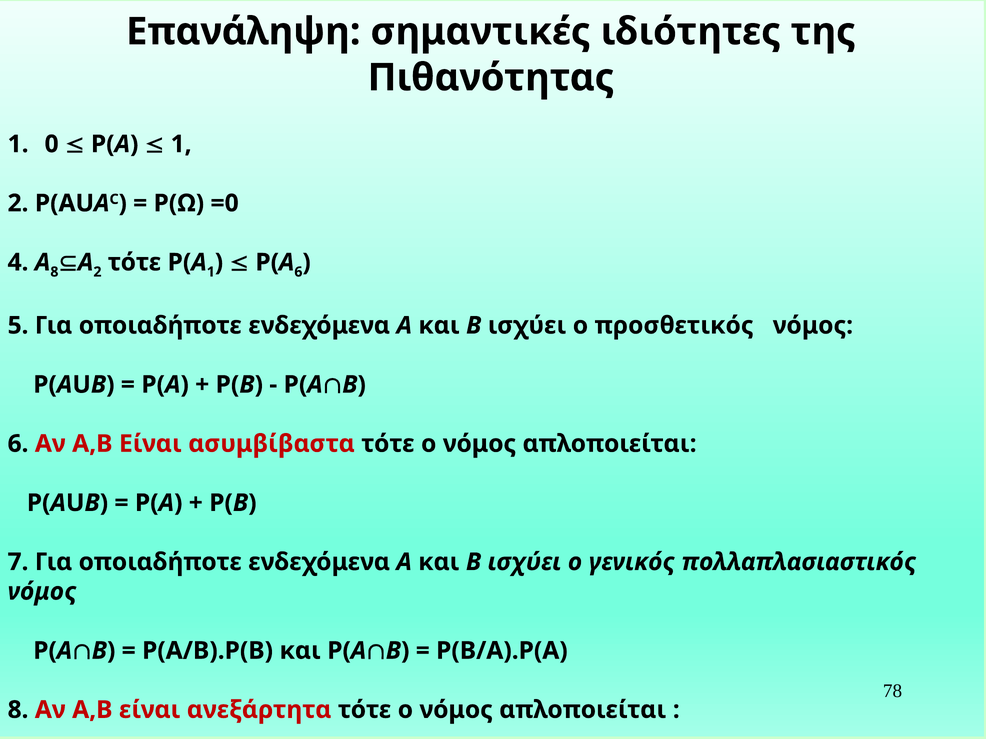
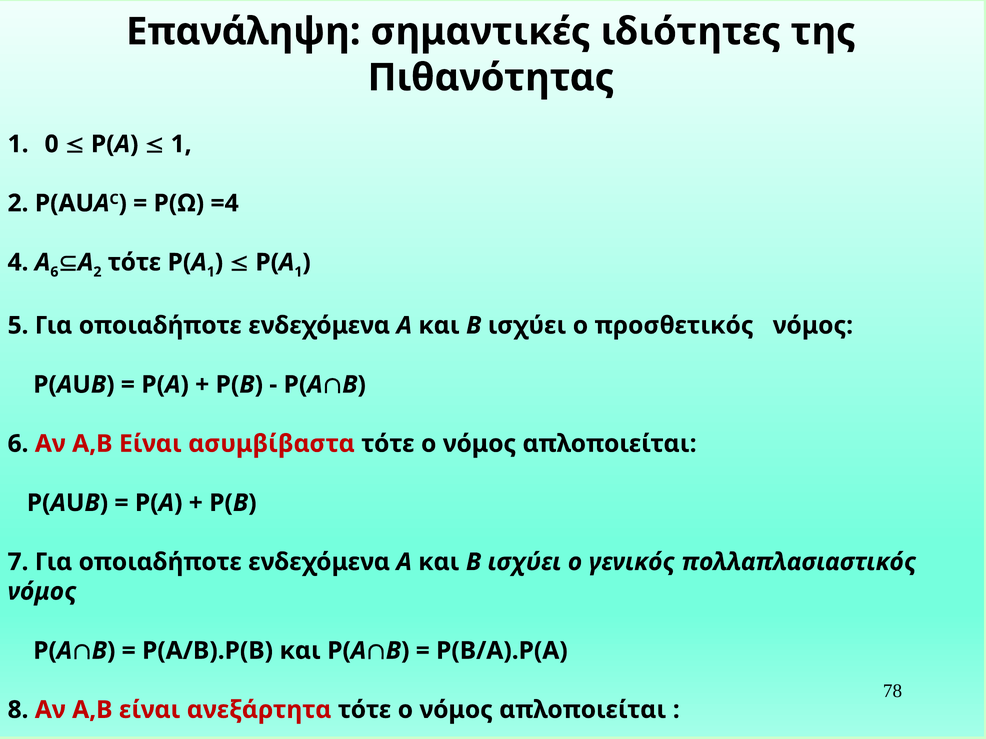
P(Ω =0: =0 -> =4
Α 8: 8 -> 6
6 at (298, 272): 6 -> 1
